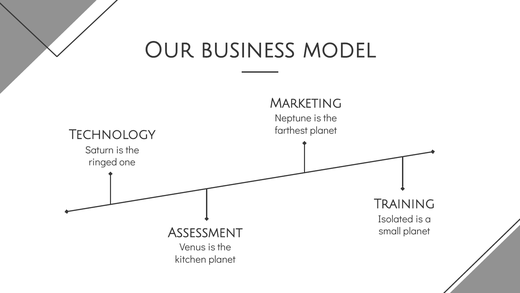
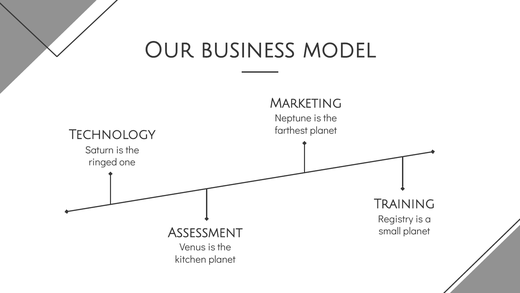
Isolated: Isolated -> Registry
